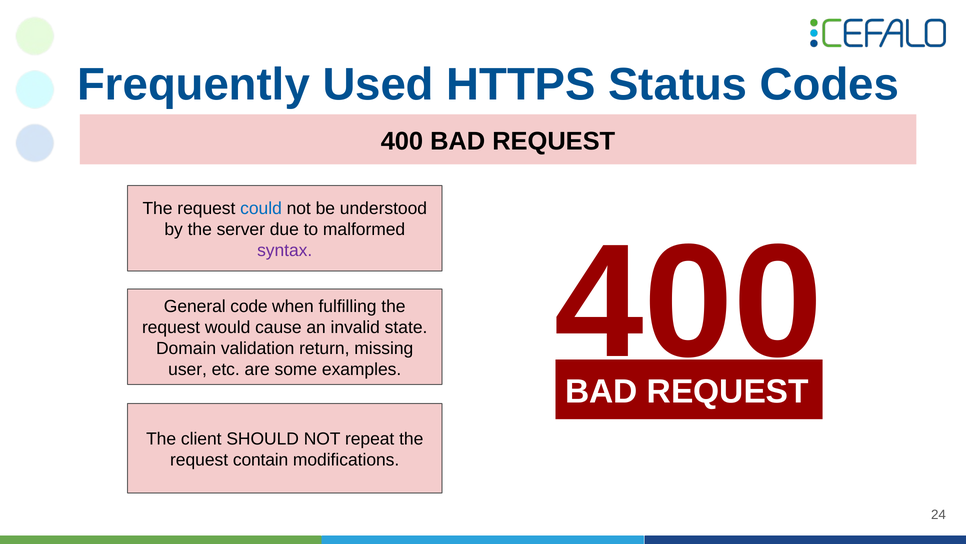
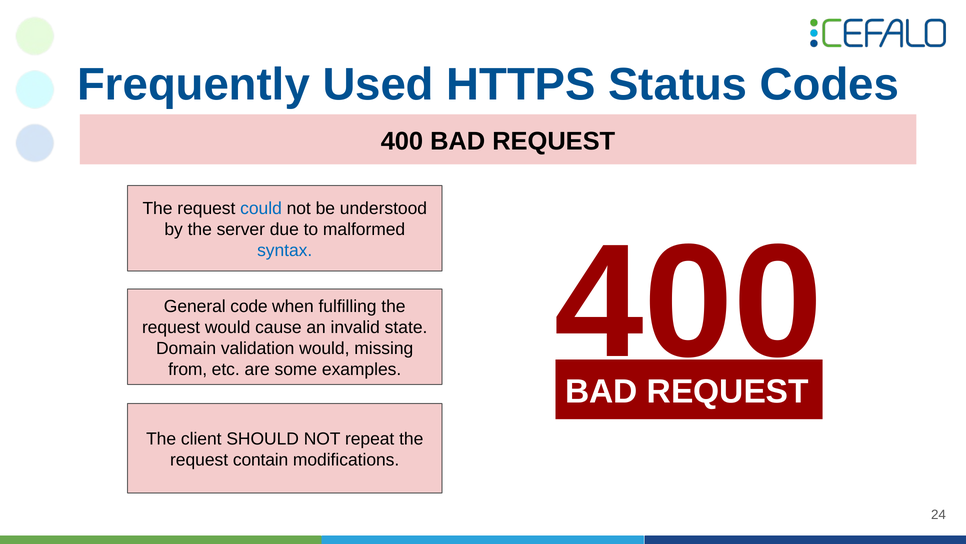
syntax colour: purple -> blue
validation return: return -> would
user: user -> from
